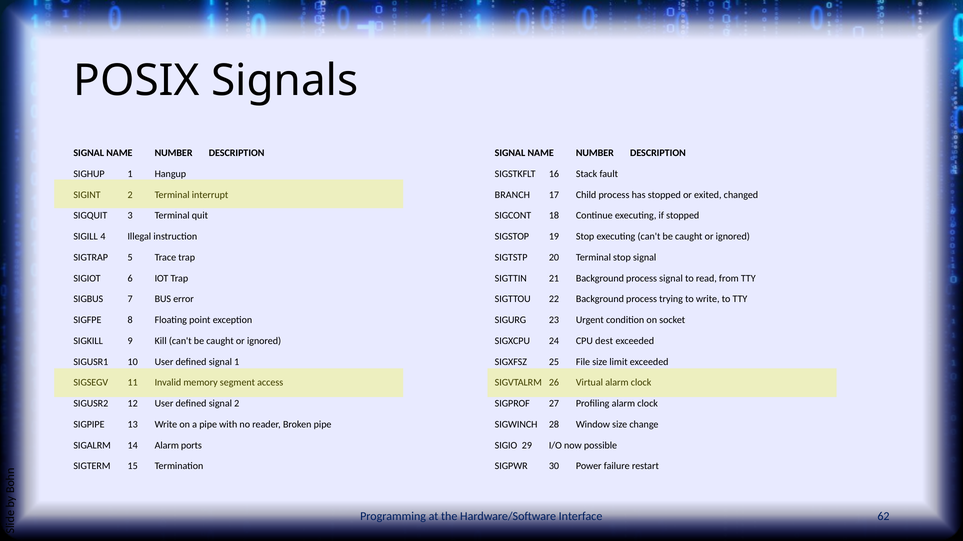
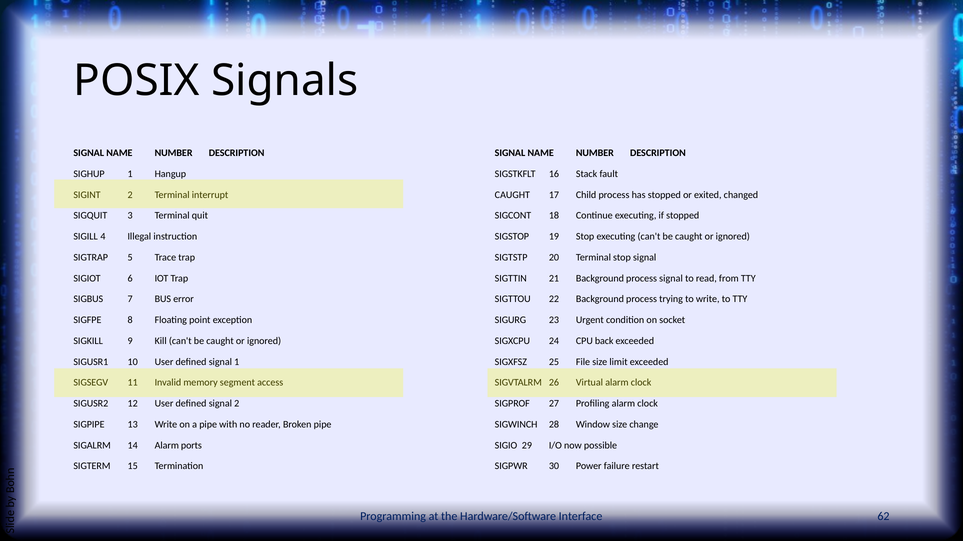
BRANCH at (512, 195): BRANCH -> CAUGHT
dest: dest -> back
